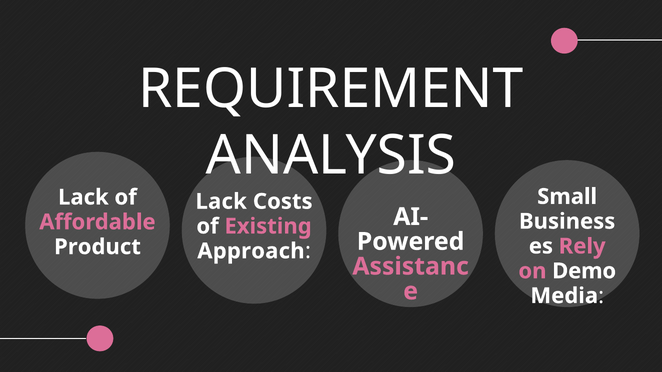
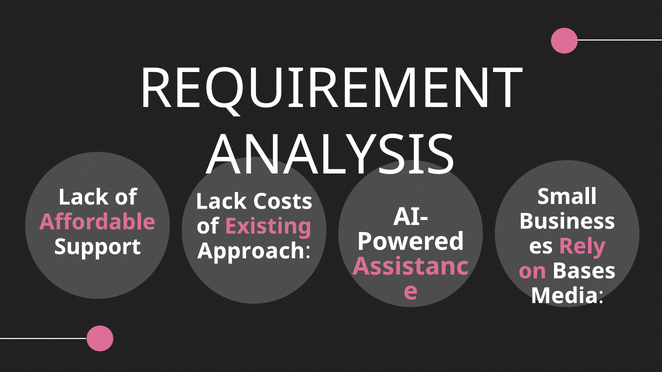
Product: Product -> Support
Demo: Demo -> Bases
